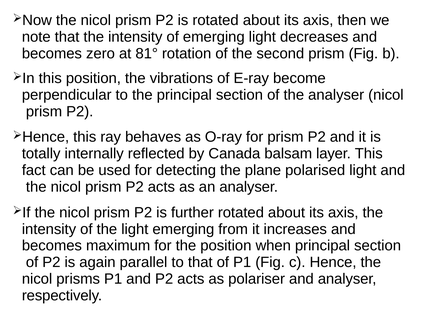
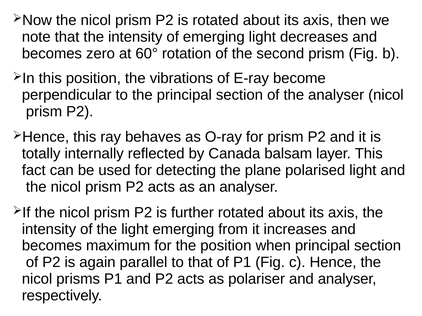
81°: 81° -> 60°
